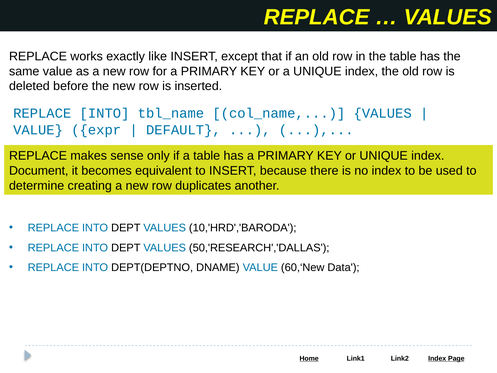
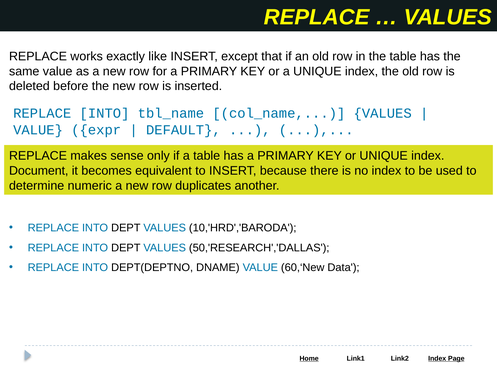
creating: creating -> numeric
